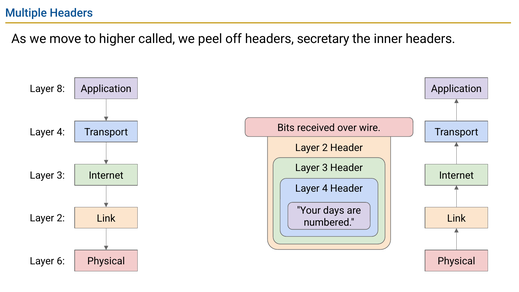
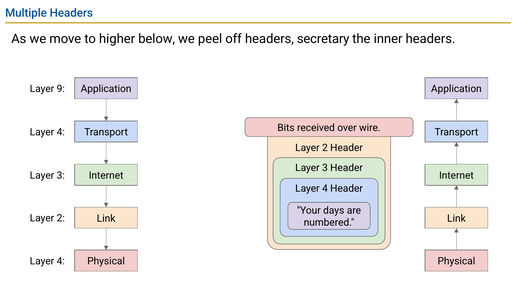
called: called -> below
8: 8 -> 9
6 at (61, 261): 6 -> 4
